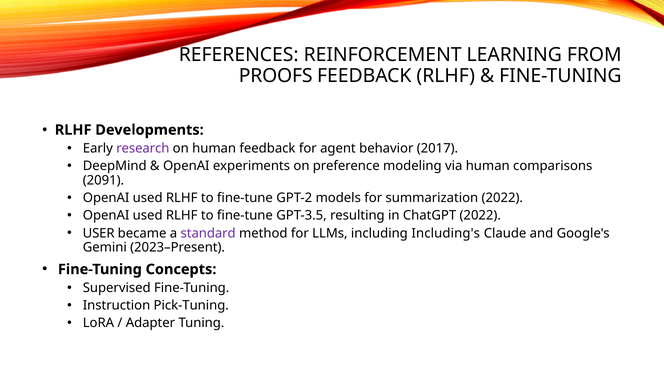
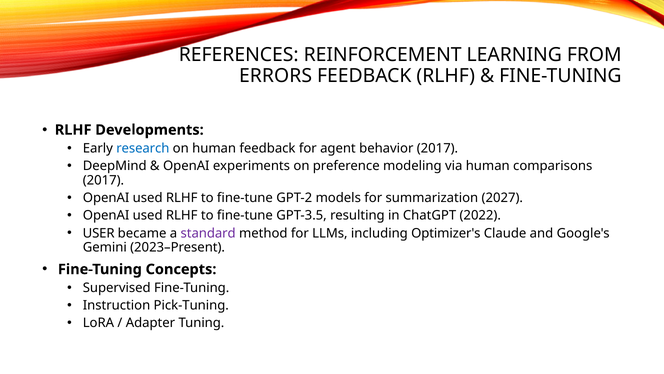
PROOFS: PROOFS -> ERRORS
research colour: purple -> blue
2091 at (103, 180): 2091 -> 2017
summarization 2022: 2022 -> 2027
Including's: Including's -> Optimizer's
